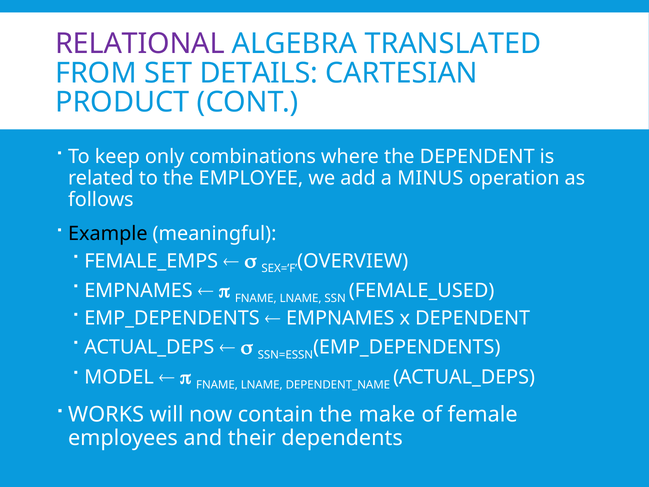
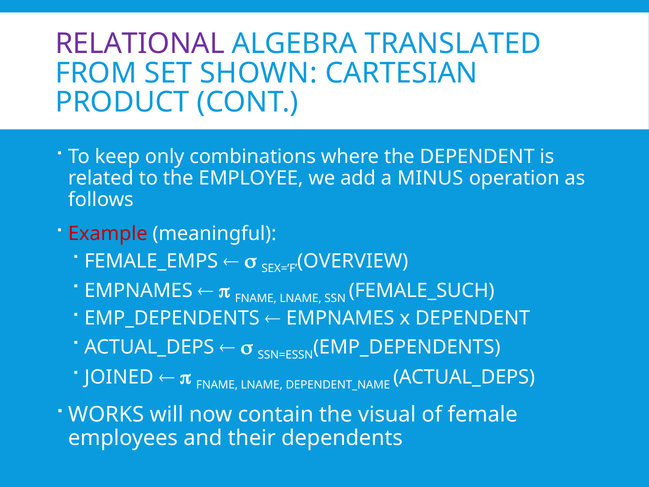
DETAILS: DETAILS -> SHOWN
Example colour: black -> red
FEMALE_USED: FEMALE_USED -> FEMALE_SUCH
MODEL: MODEL -> JOINED
make: make -> visual
